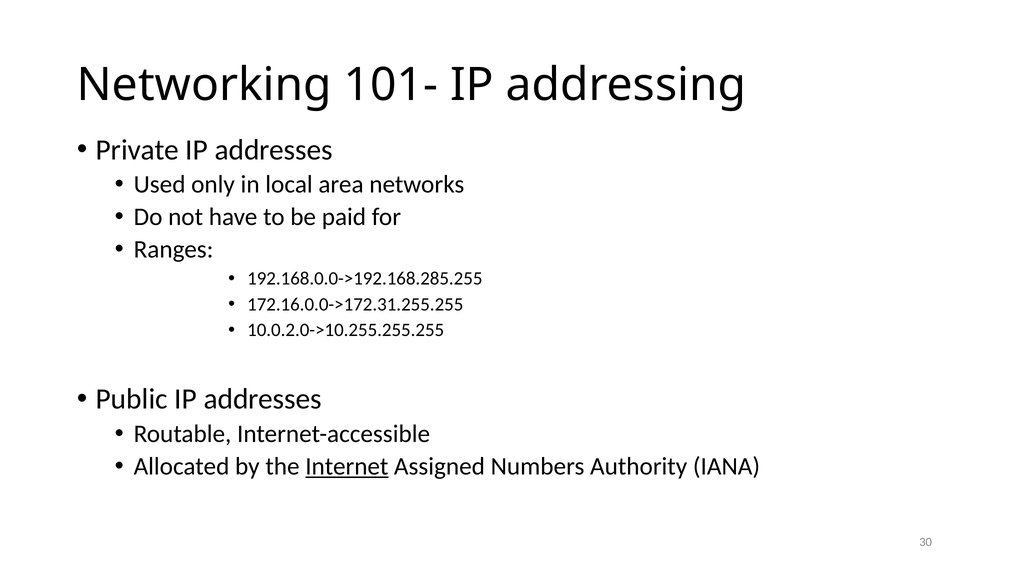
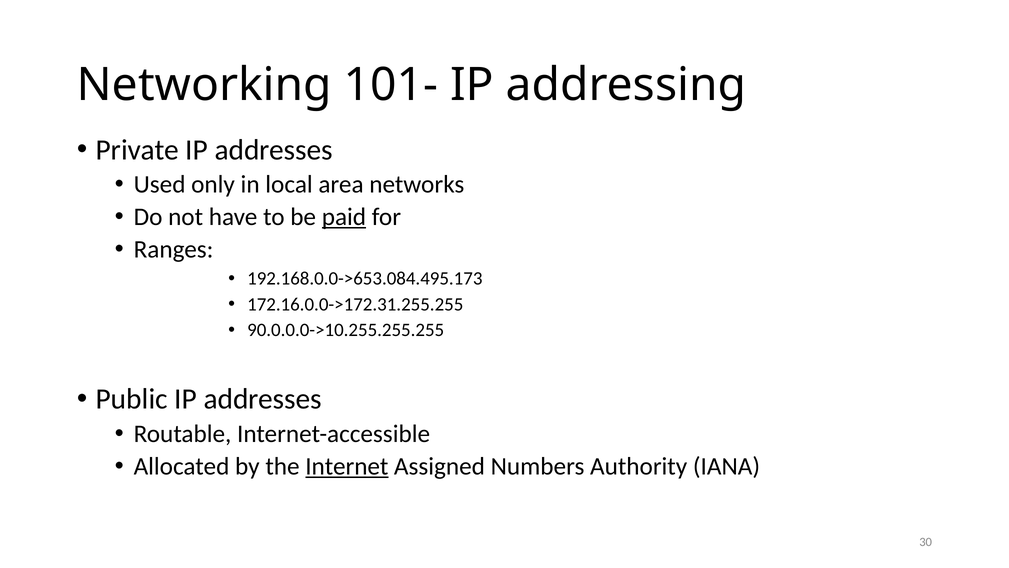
paid underline: none -> present
192.168.0.0->192.168.285.255: 192.168.0.0->192.168.285.255 -> 192.168.0.0->653.084.495.173
10.0.2.0->10.255.255.255: 10.0.2.0->10.255.255.255 -> 90.0.0.0->10.255.255.255
